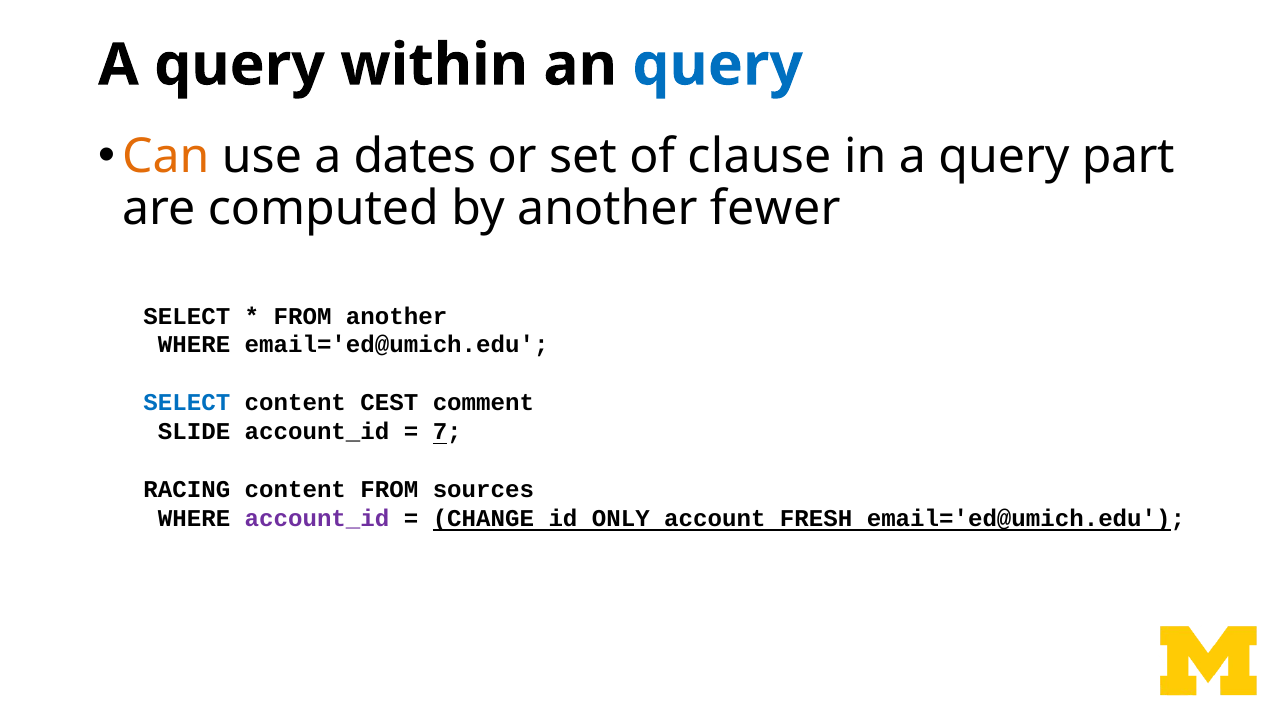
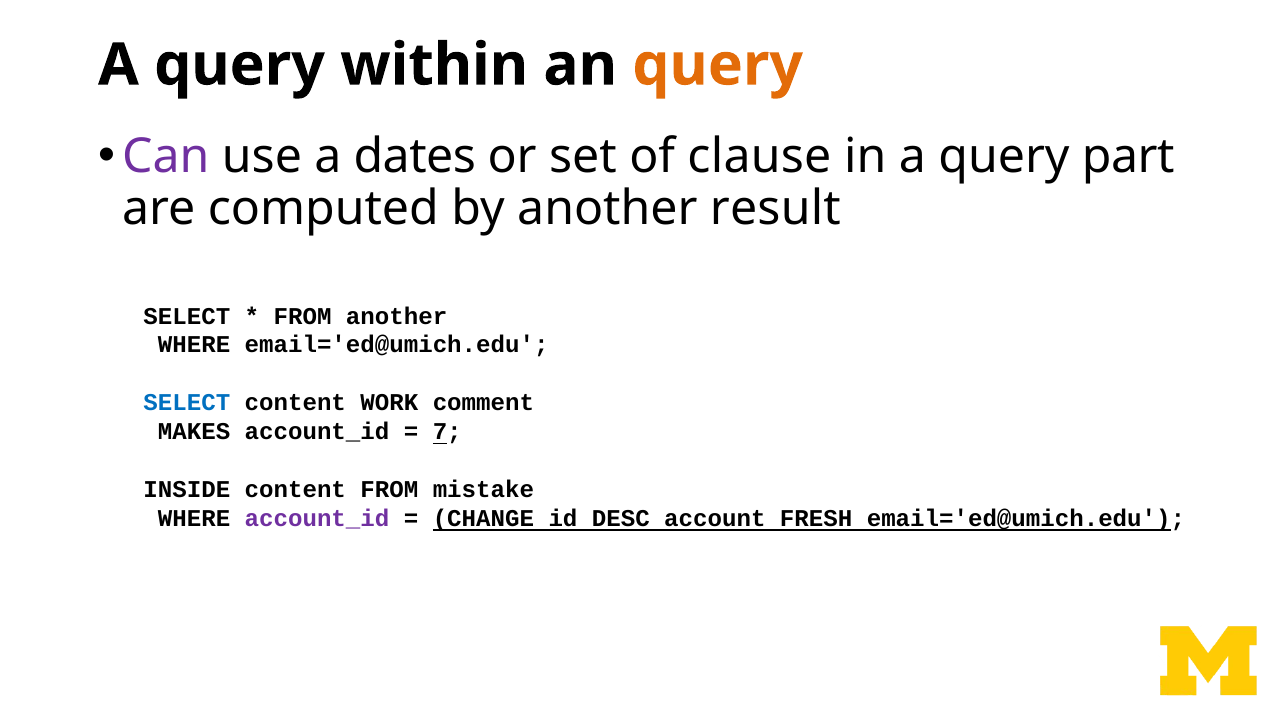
query at (718, 65) colour: blue -> orange
Can colour: orange -> purple
fewer: fewer -> result
CEST: CEST -> WORK
SLIDE: SLIDE -> MAKES
RACING: RACING -> INSIDE
sources: sources -> mistake
ONLY: ONLY -> DESC
